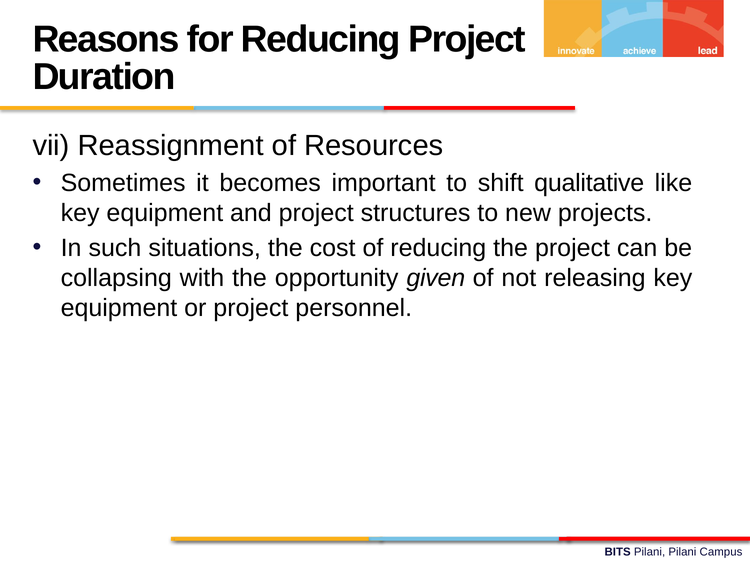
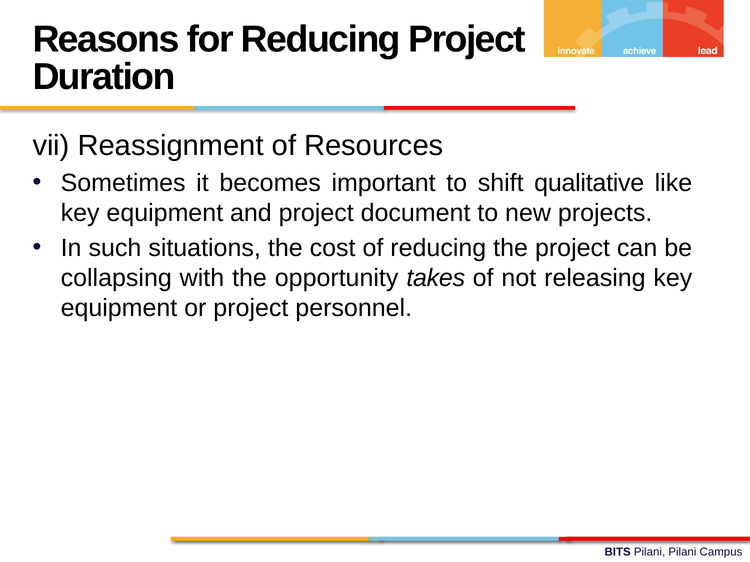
structures: structures -> document
given: given -> takes
